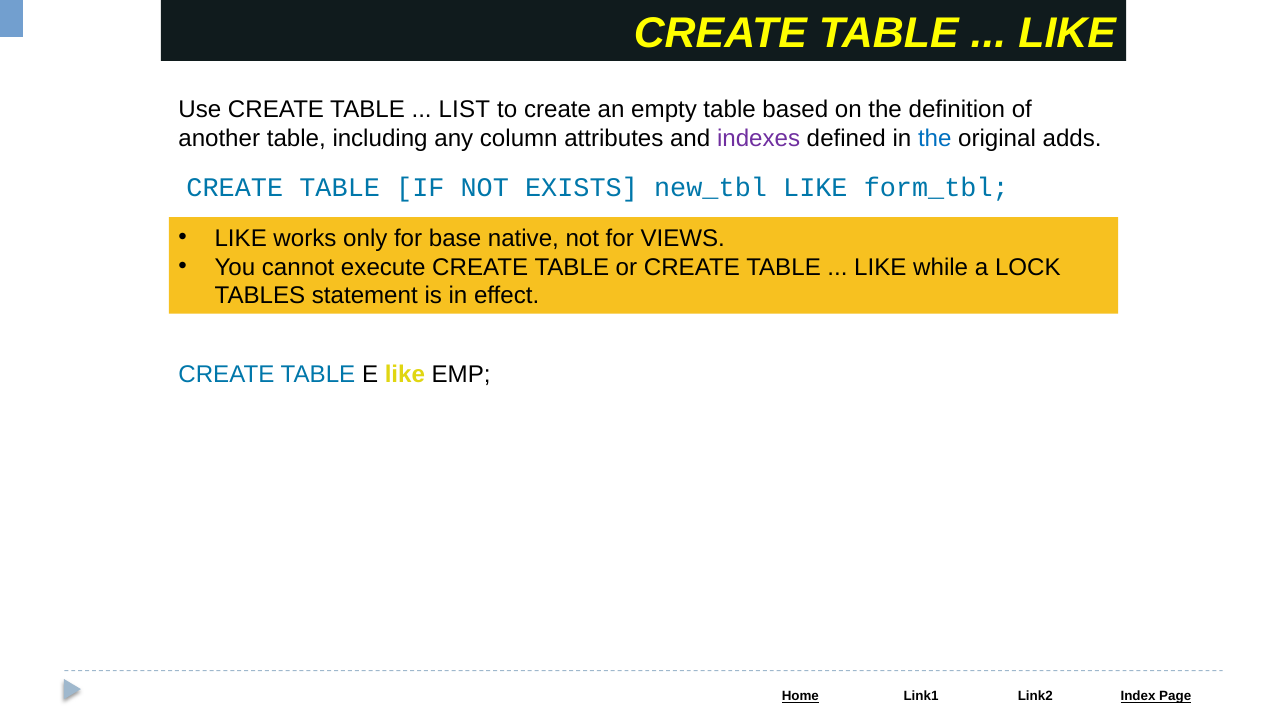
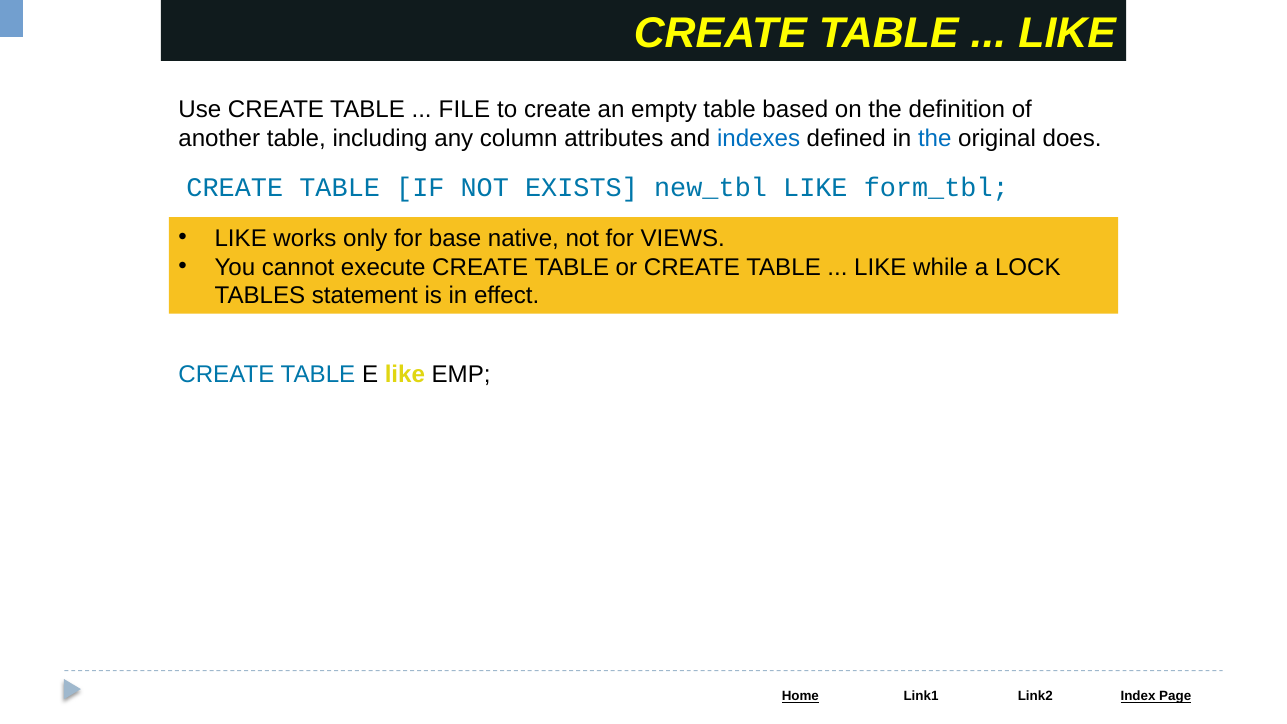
LIST: LIST -> FILE
indexes colour: purple -> blue
adds: adds -> does
